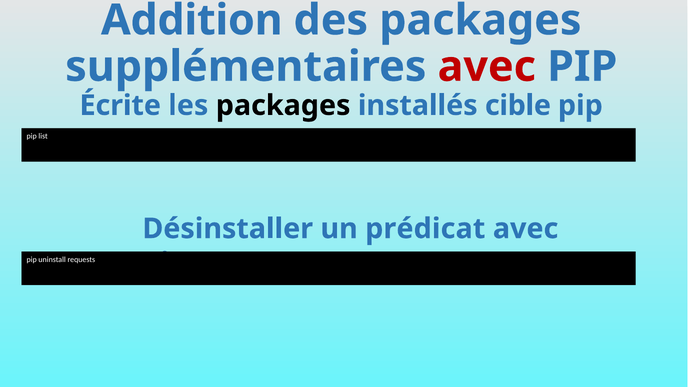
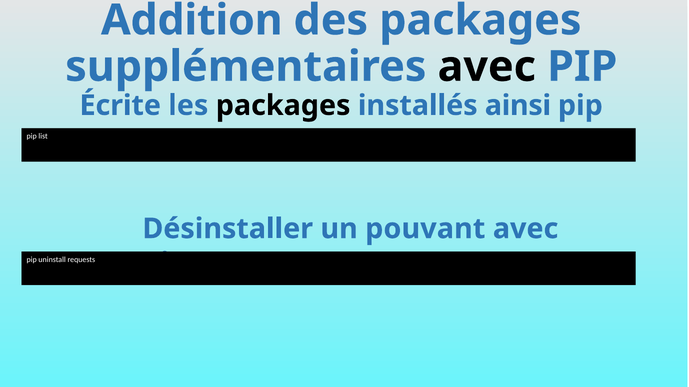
avec at (487, 67) colour: red -> black
cible: cible -> ainsi
prédicat: prédicat -> pouvant
